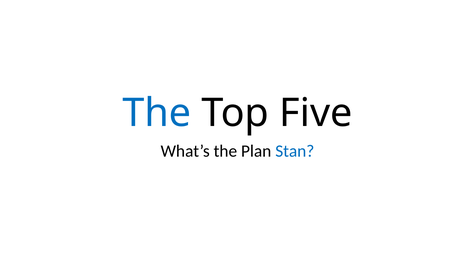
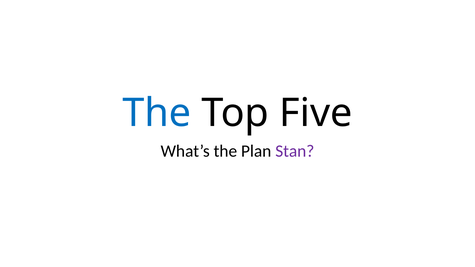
Stan colour: blue -> purple
